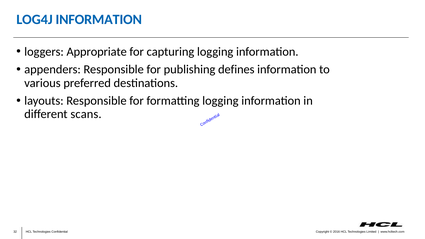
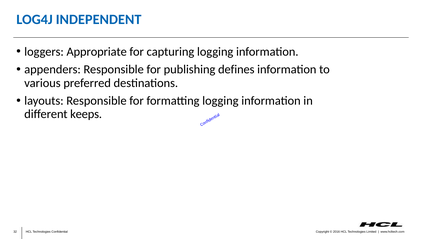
LOG4J INFORMATION: INFORMATION -> INDEPENDENT
scans: scans -> keeps
